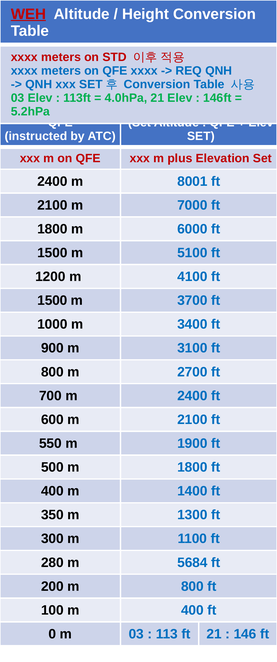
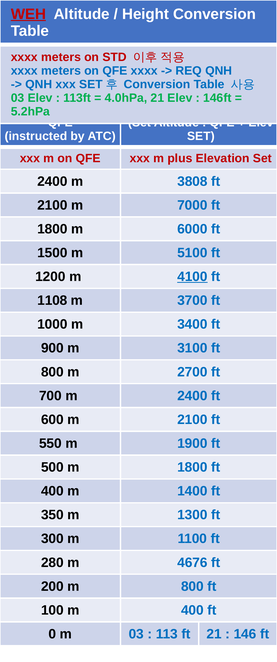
8001: 8001 -> 3808
4100 underline: none -> present
1500 at (52, 301): 1500 -> 1108
5684: 5684 -> 4676
